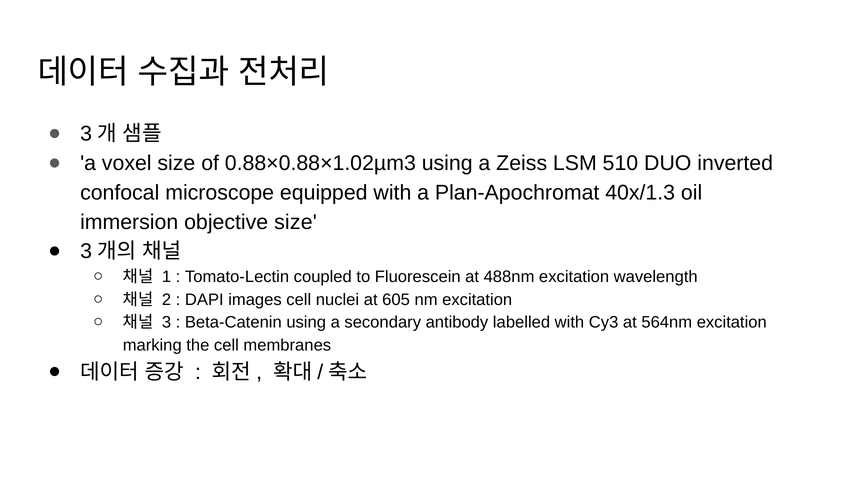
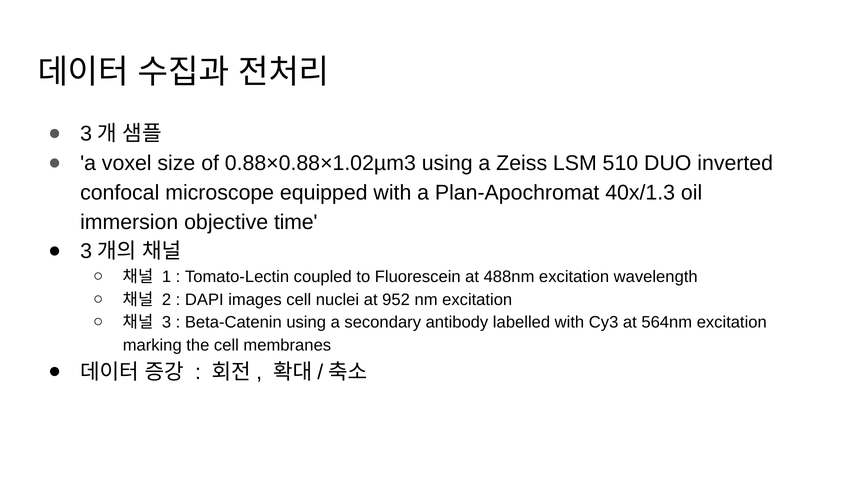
objective size: size -> time
605: 605 -> 952
